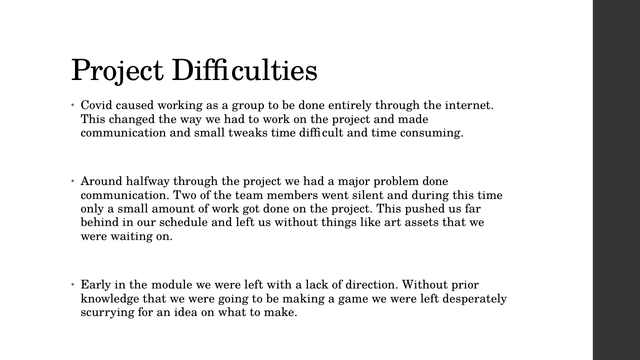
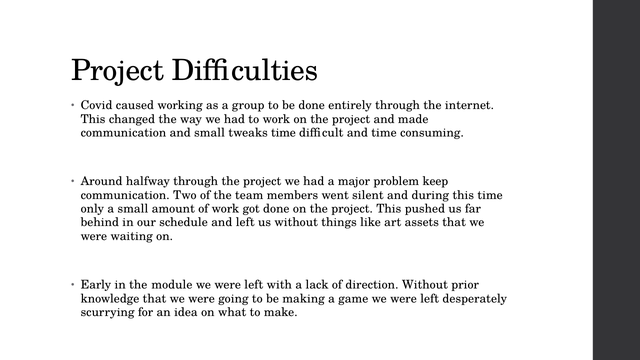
problem done: done -> keep
